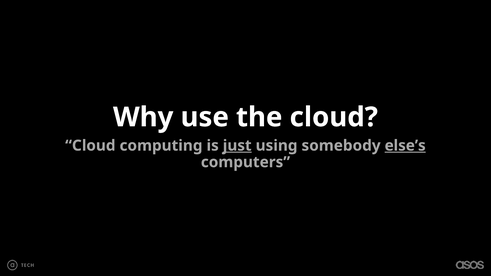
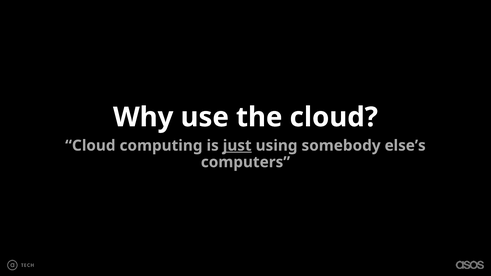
else’s underline: present -> none
